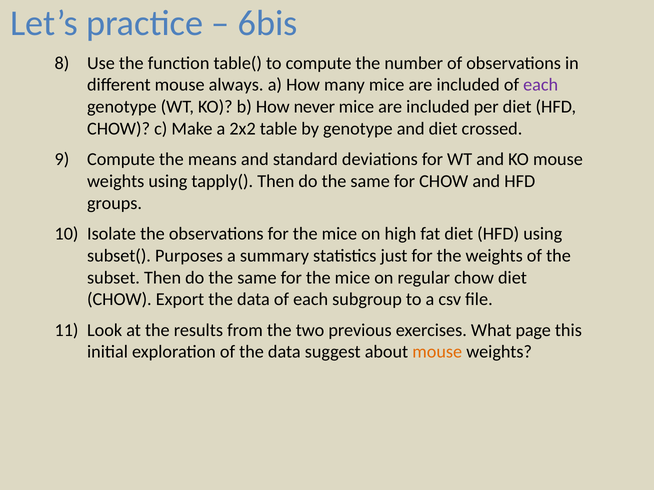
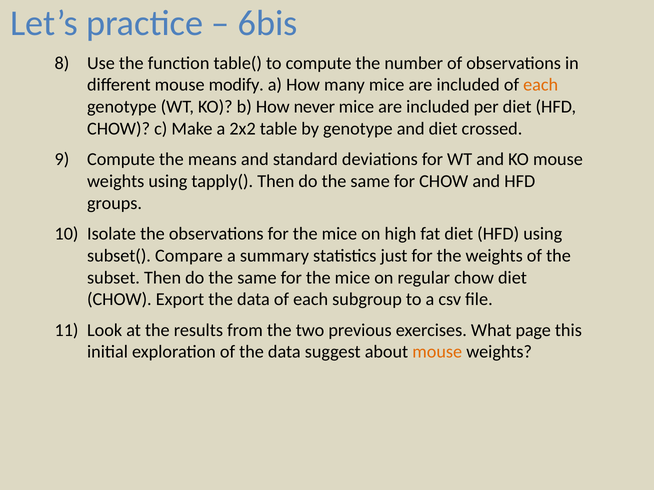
always: always -> modify
each at (541, 85) colour: purple -> orange
Purposes: Purposes -> Compare
